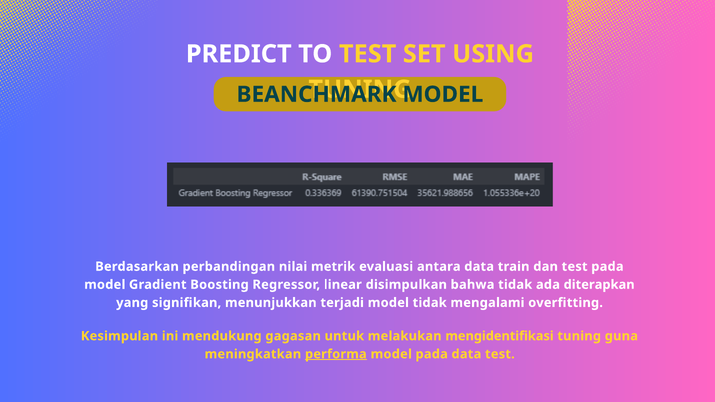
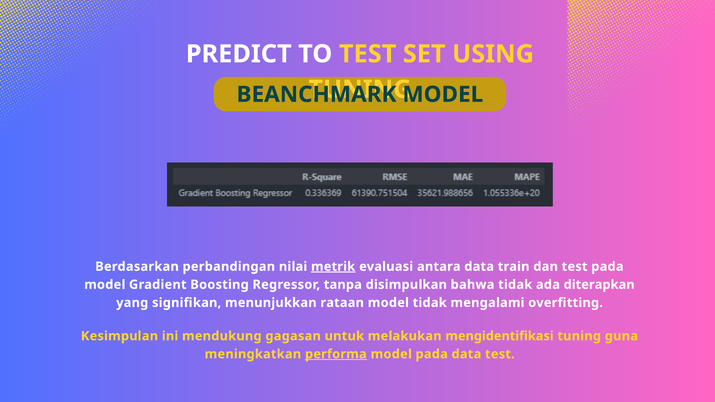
metrik underline: none -> present
linear: linear -> tanpa
terjadi: terjadi -> rataan
